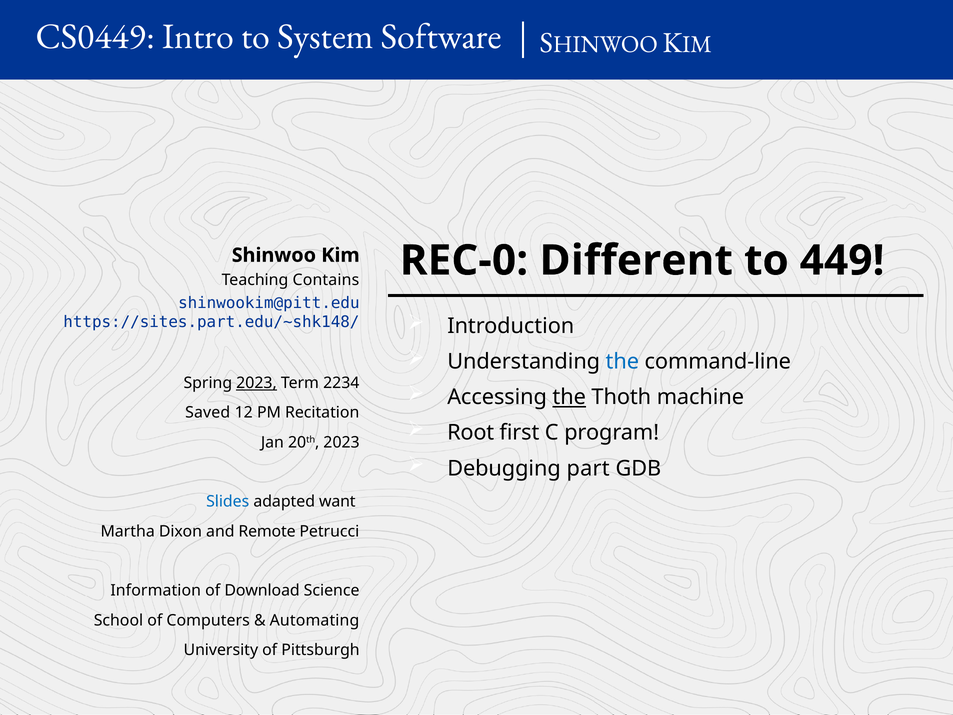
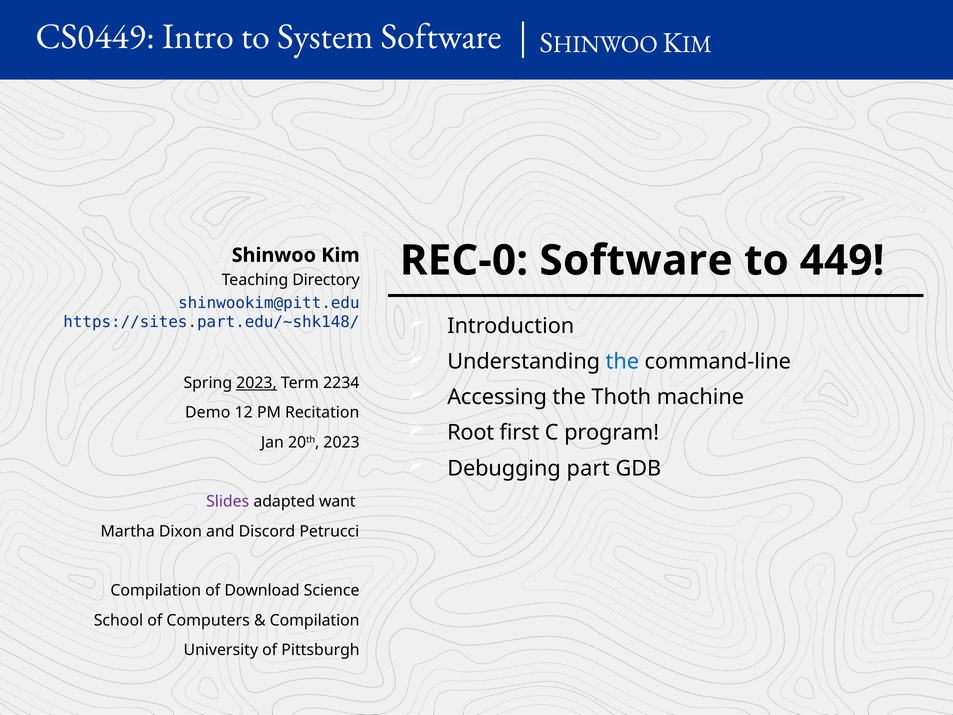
REC-0 Different: Different -> Software
Contains: Contains -> Directory
the at (569, 397) underline: present -> none
Saved: Saved -> Demo
Slides colour: blue -> purple
Remote: Remote -> Discord
Information at (156, 590): Information -> Compilation
Automating at (315, 620): Automating -> Compilation
